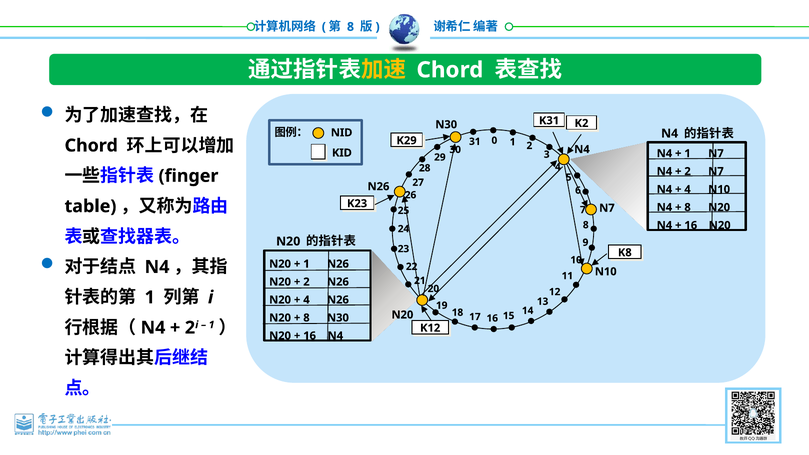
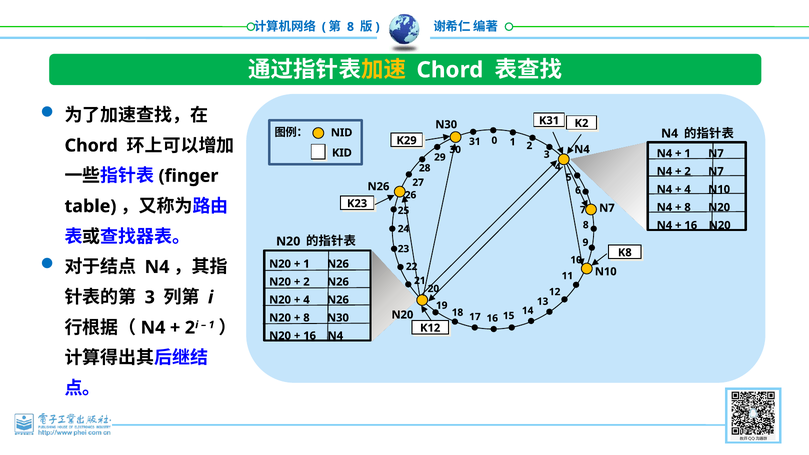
1 at (150, 297): 1 -> 3
